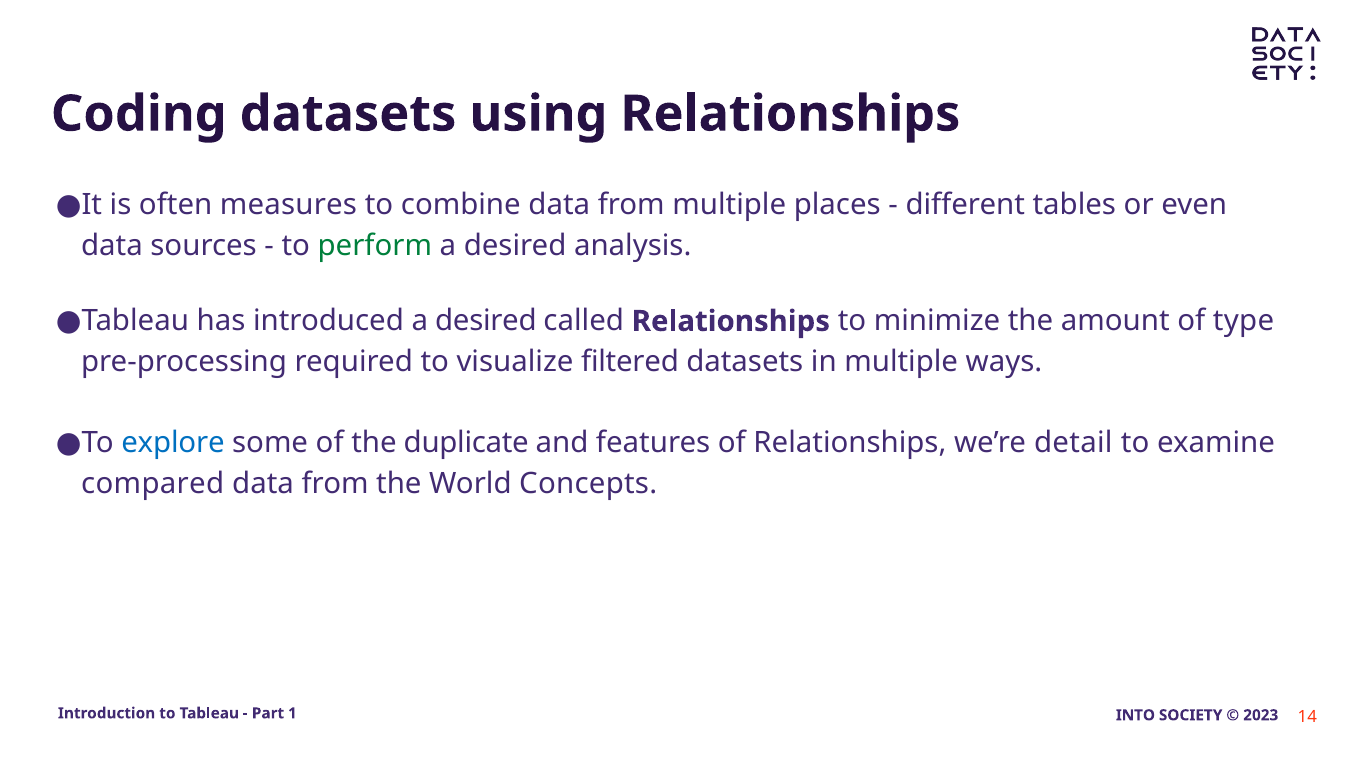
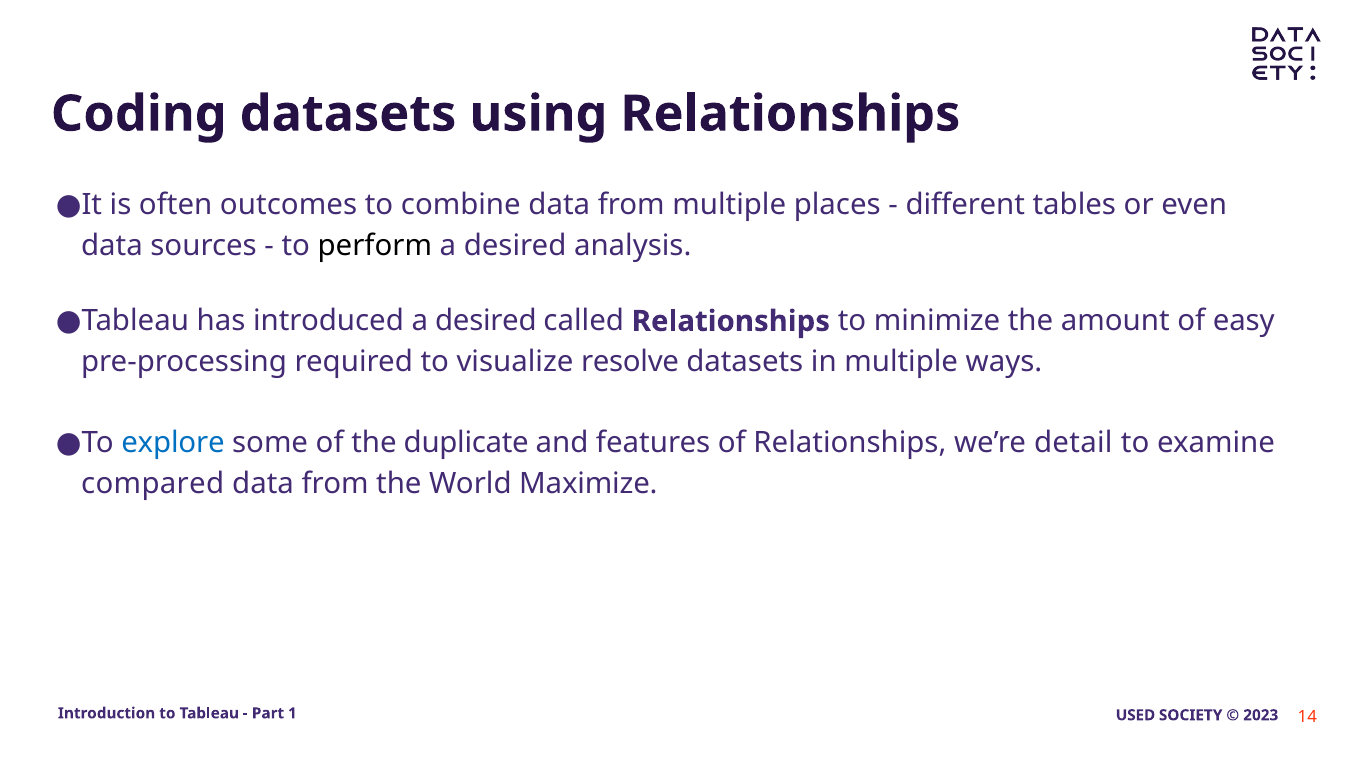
measures: measures -> outcomes
perform colour: green -> black
type: type -> easy
filtered: filtered -> resolve
Concepts: Concepts -> Maximize
INTO: INTO -> USED
